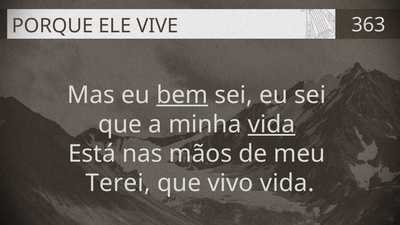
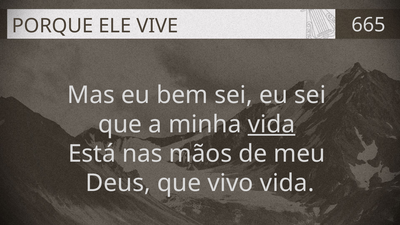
363: 363 -> 665
bem underline: present -> none
Terei: Terei -> Deus
